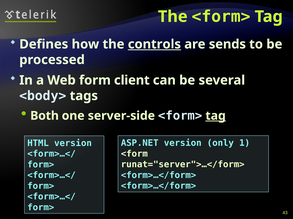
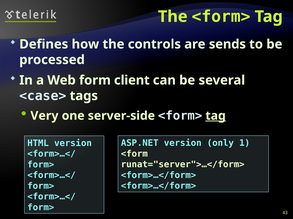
controls underline: present -> none
<body>: <body> -> <case>
Both: Both -> Very
